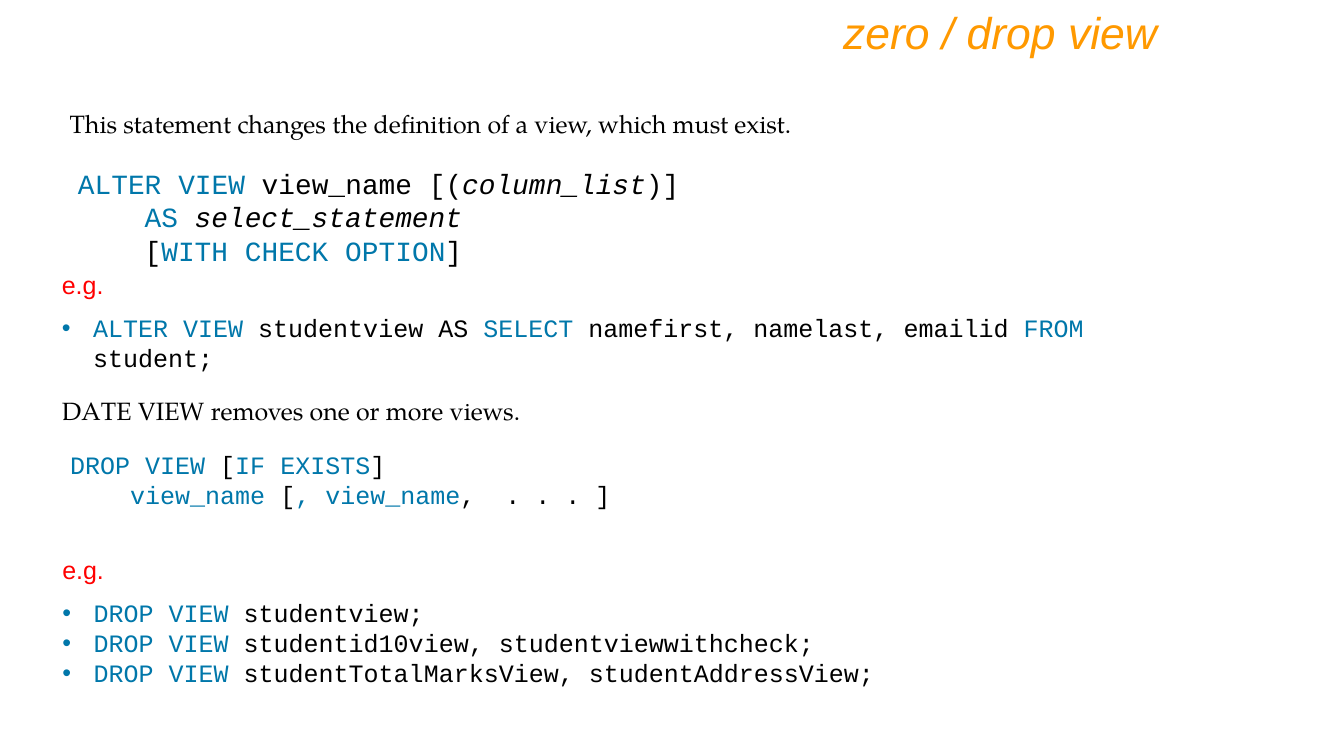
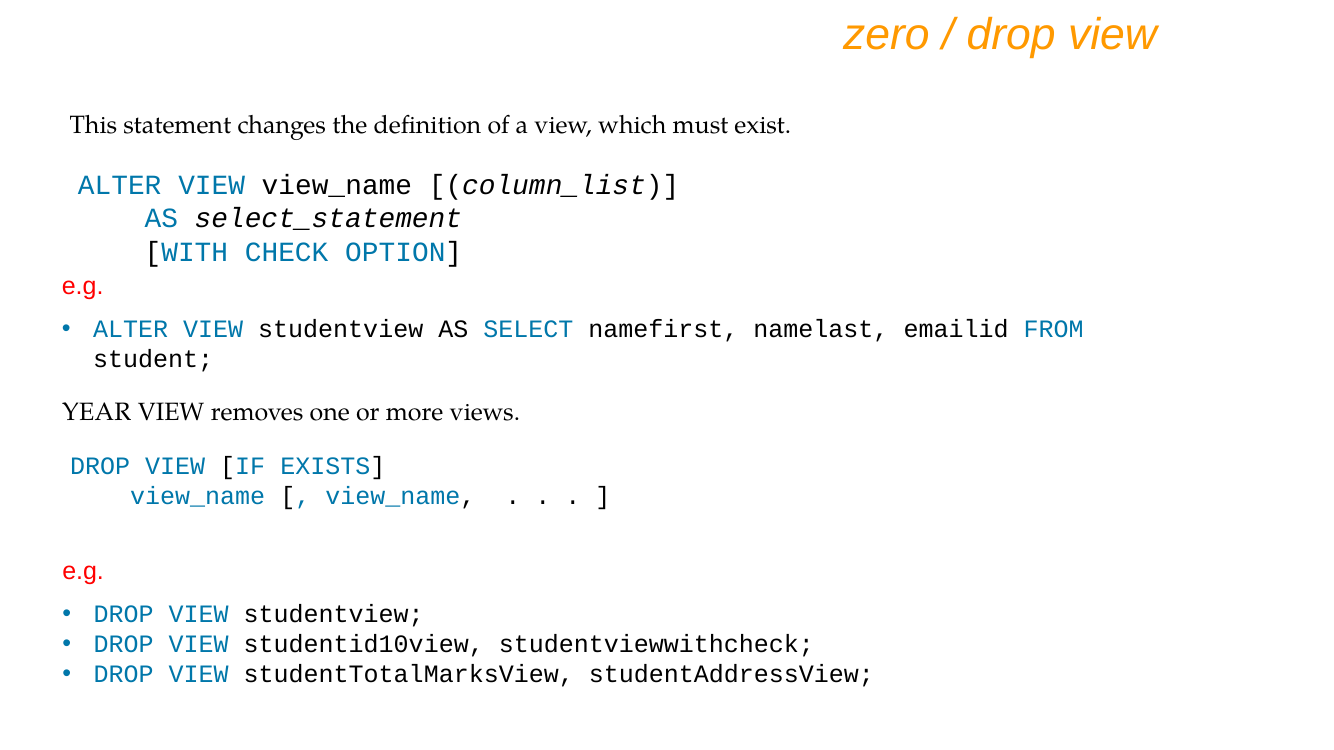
DATE: DATE -> YEAR
